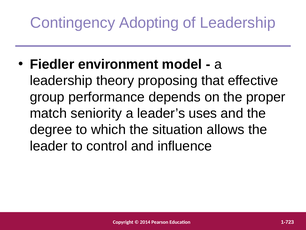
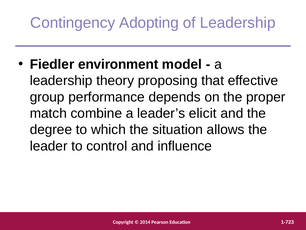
seniority: seniority -> combine
uses: uses -> elicit
